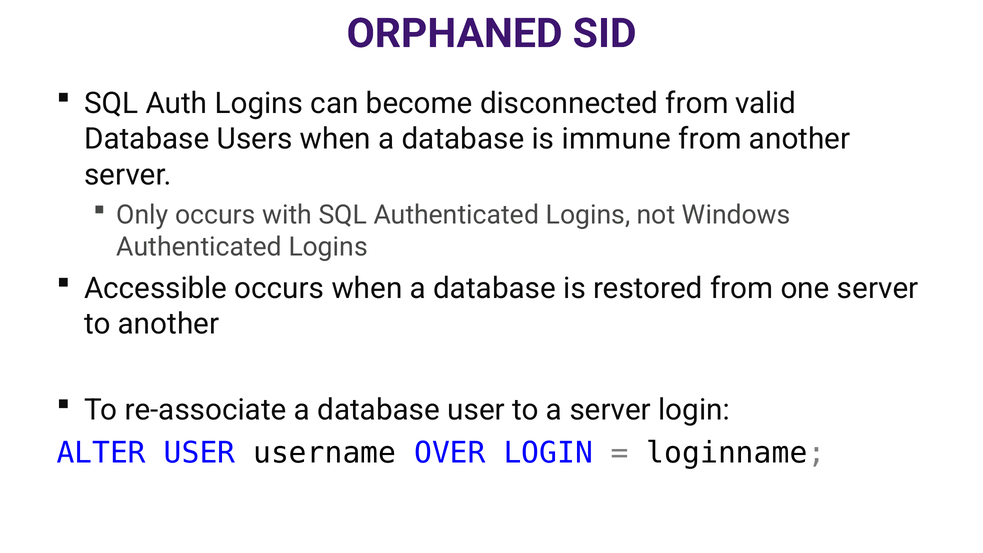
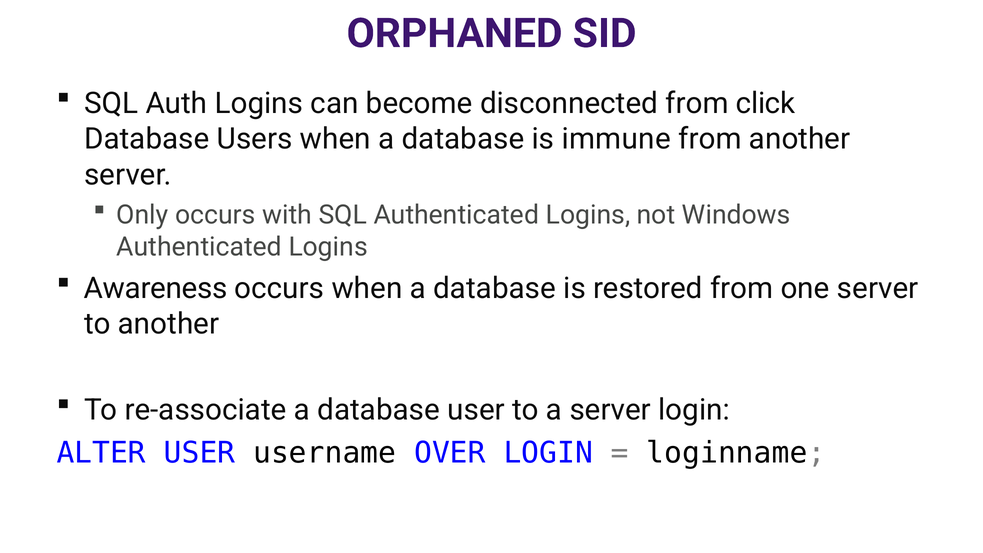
valid: valid -> click
Accessible: Accessible -> Awareness
